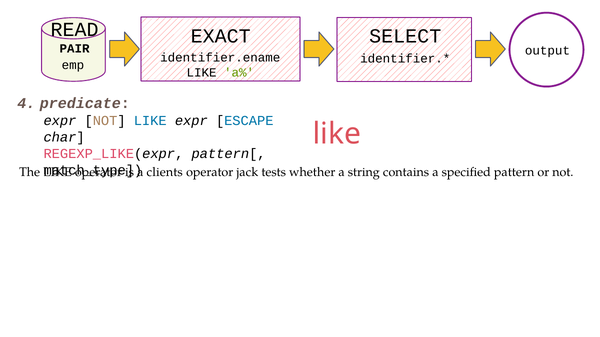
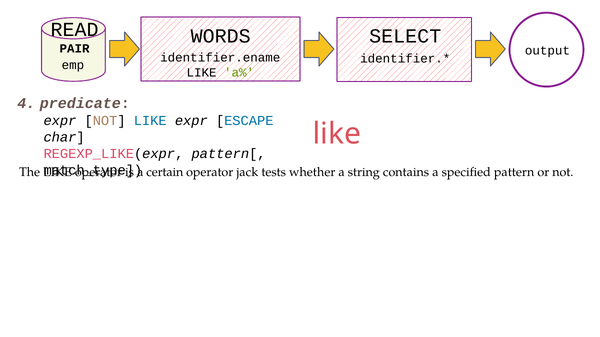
EXACT: EXACT -> WORDS
clients: clients -> certain
